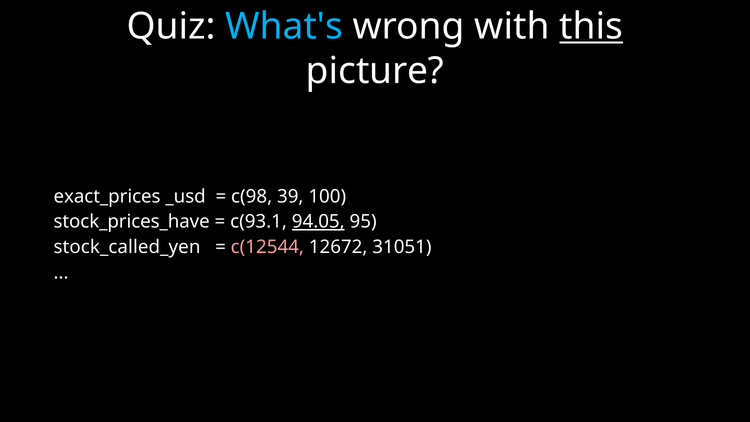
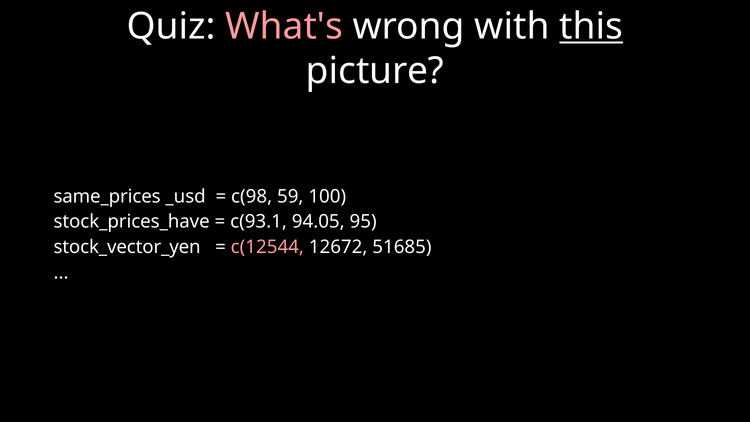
What's colour: light blue -> pink
exact_prices: exact_prices -> same_prices
39: 39 -> 59
94.05 underline: present -> none
stock_called_yen: stock_called_yen -> stock_vector_yen
31051: 31051 -> 51685
